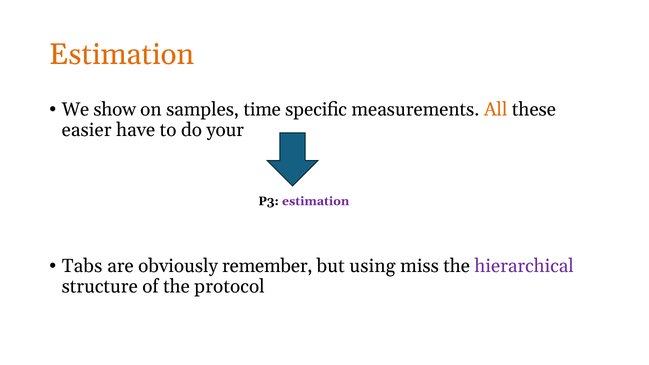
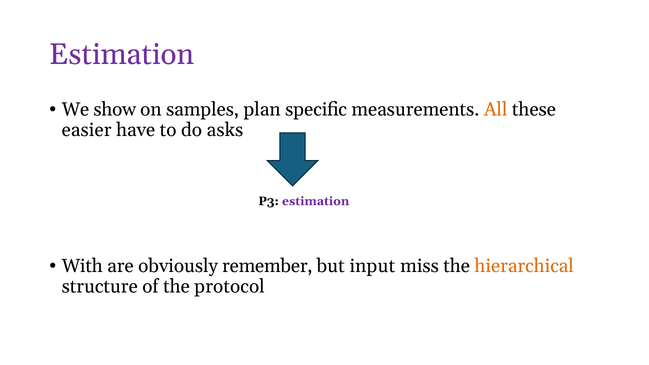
Estimation at (122, 55) colour: orange -> purple
time: time -> plan
your: your -> asks
Tabs: Tabs -> With
using: using -> input
hierarchical colour: purple -> orange
